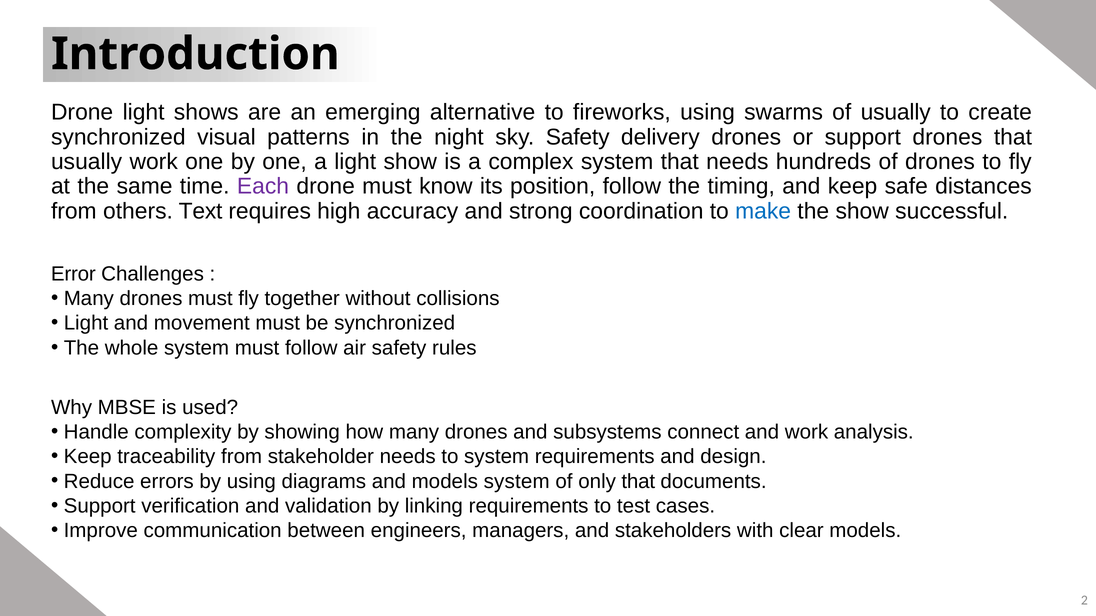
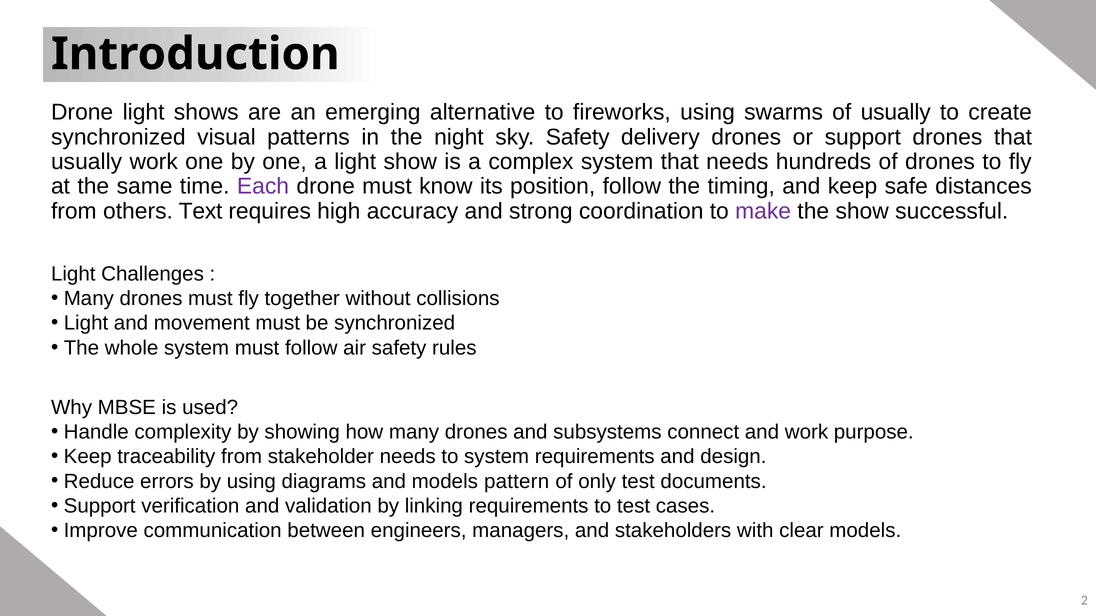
make colour: blue -> purple
Error at (73, 274): Error -> Light
analysis: analysis -> purpose
models system: system -> pattern
only that: that -> test
